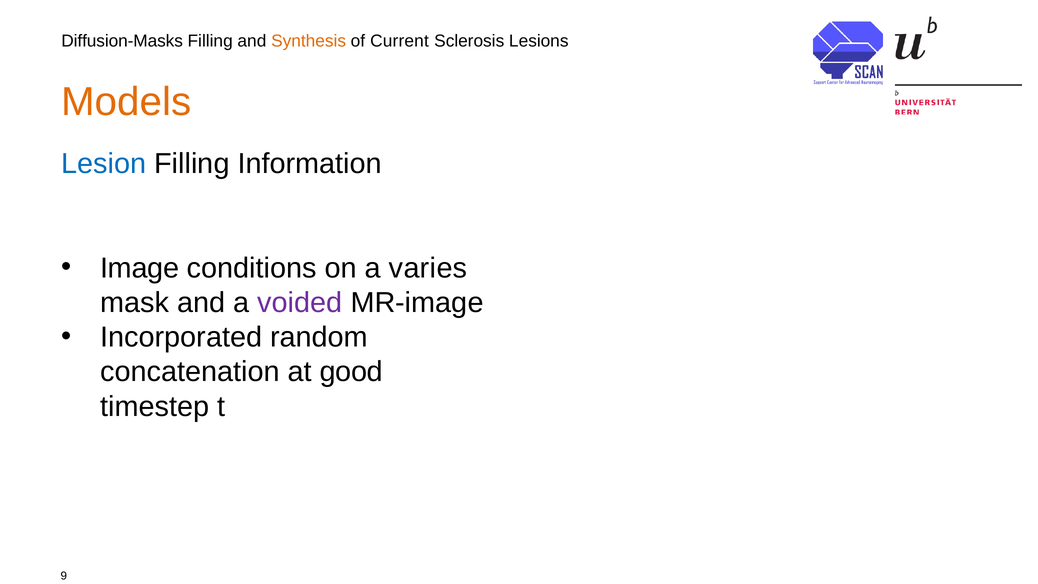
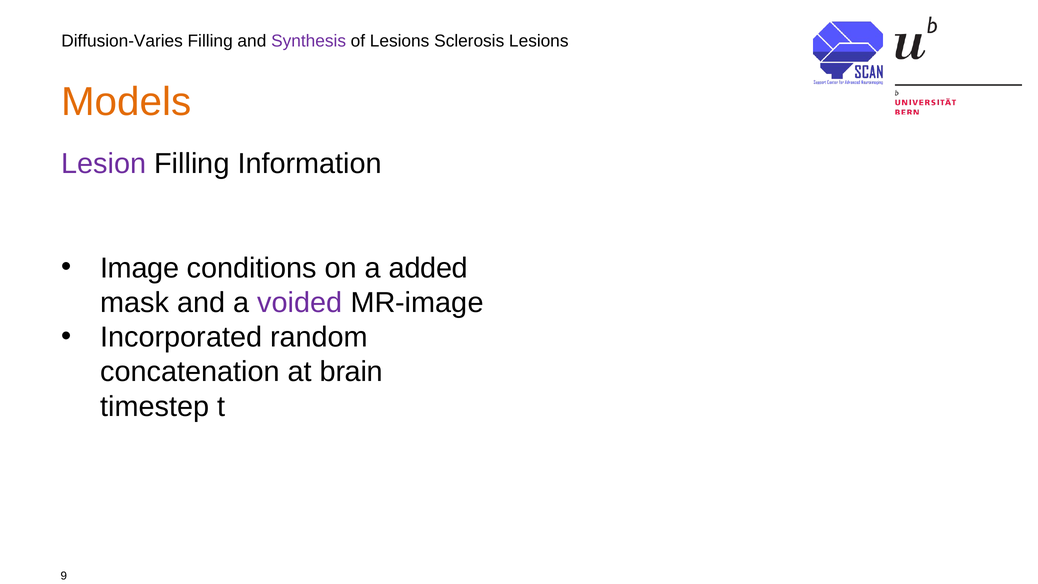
Diffusion-Masks: Diffusion-Masks -> Diffusion-Varies
Synthesis colour: orange -> purple
of Current: Current -> Lesions
Lesion colour: blue -> purple
varies: varies -> added
good: good -> brain
